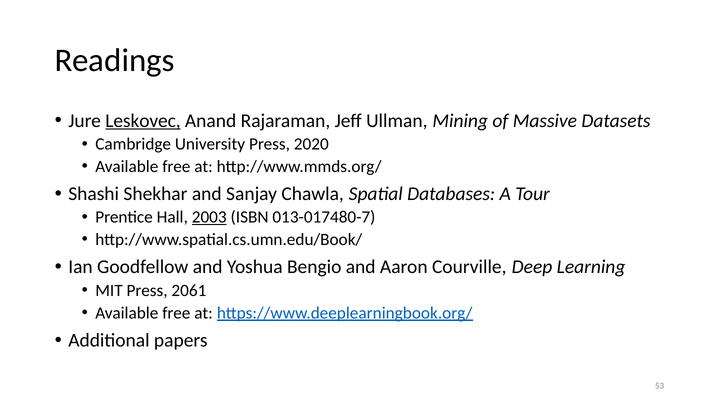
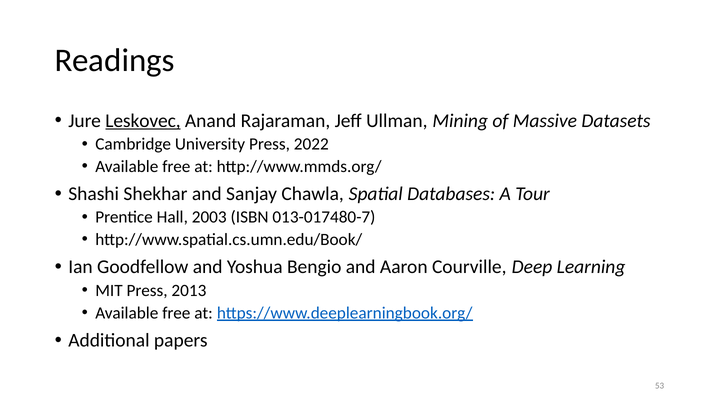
2020: 2020 -> 2022
2003 underline: present -> none
2061: 2061 -> 2013
